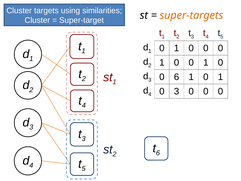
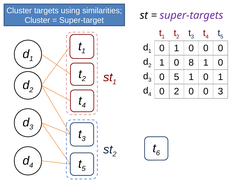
super-targets colour: orange -> purple
0 at (191, 62): 0 -> 8
0 6: 6 -> 5
0 3: 3 -> 2
0 at (220, 91): 0 -> 3
